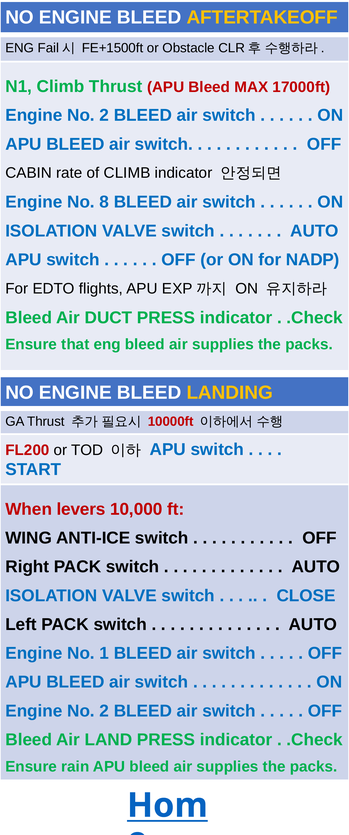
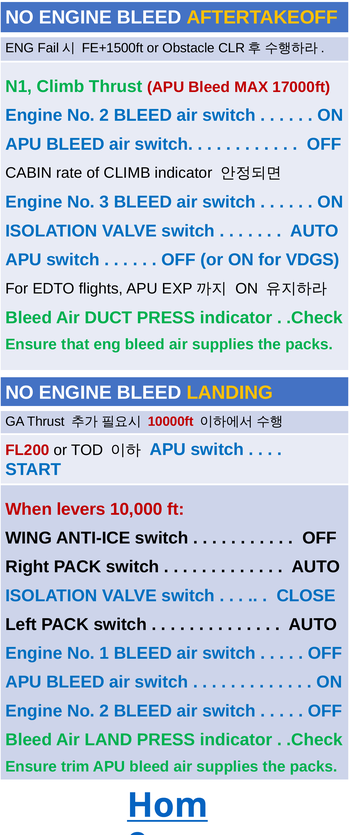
8: 8 -> 3
NADP: NADP -> VDGS
rain: rain -> trim
